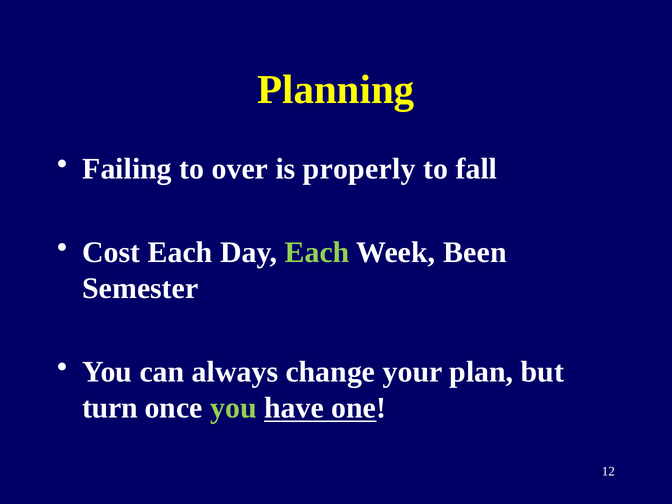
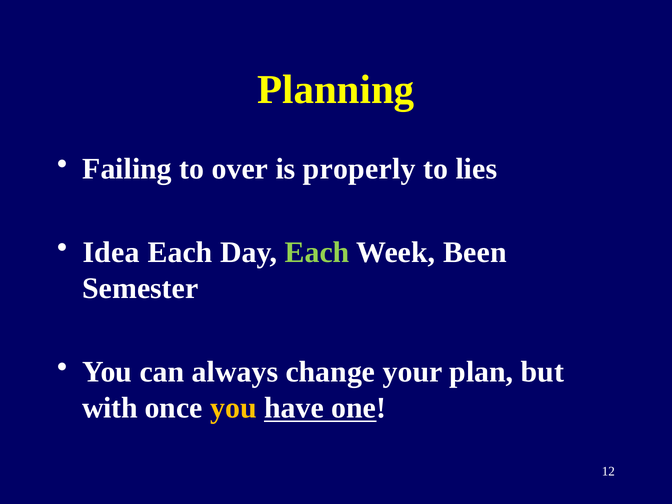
fall: fall -> lies
Cost: Cost -> Idea
turn: turn -> with
you at (233, 408) colour: light green -> yellow
